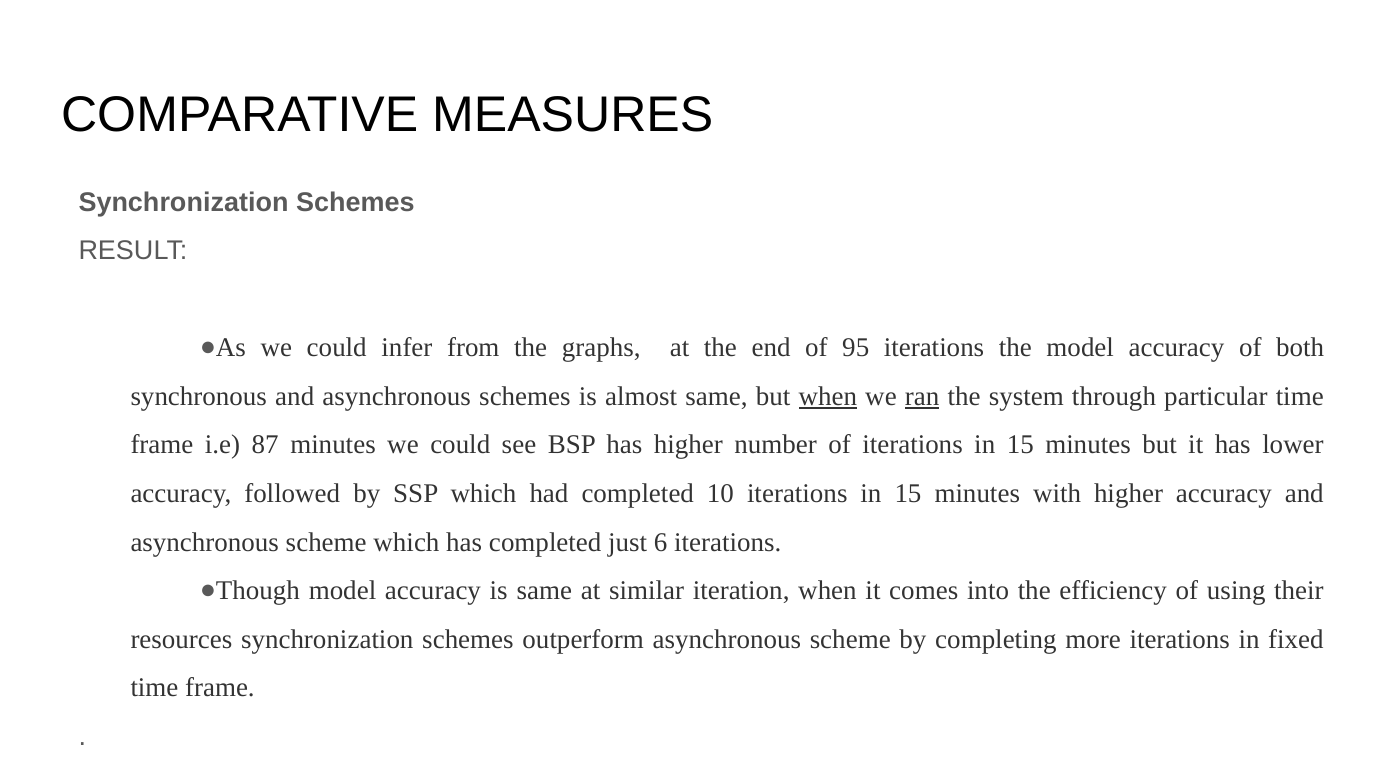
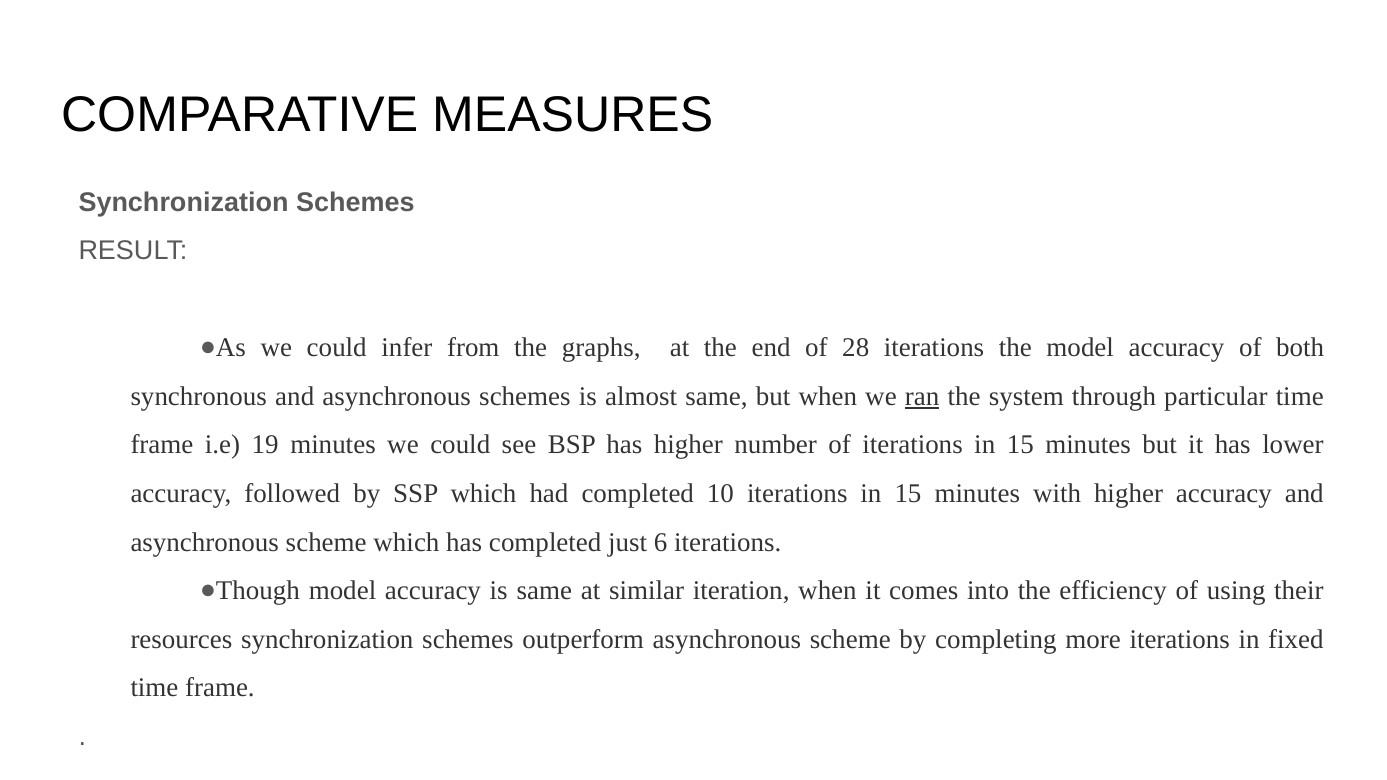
95: 95 -> 28
when at (828, 397) underline: present -> none
87: 87 -> 19
